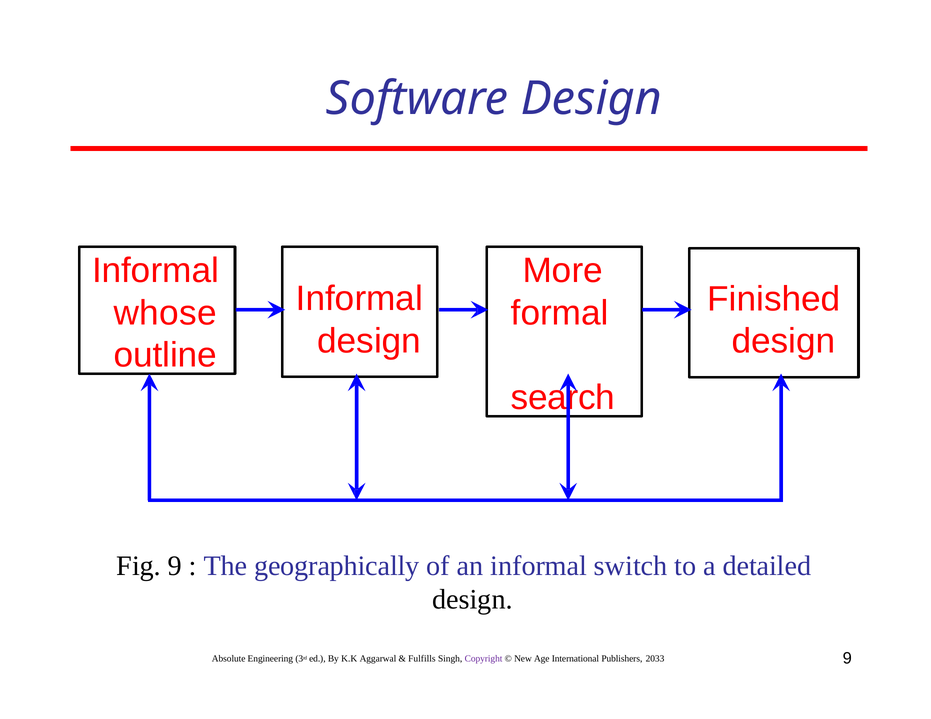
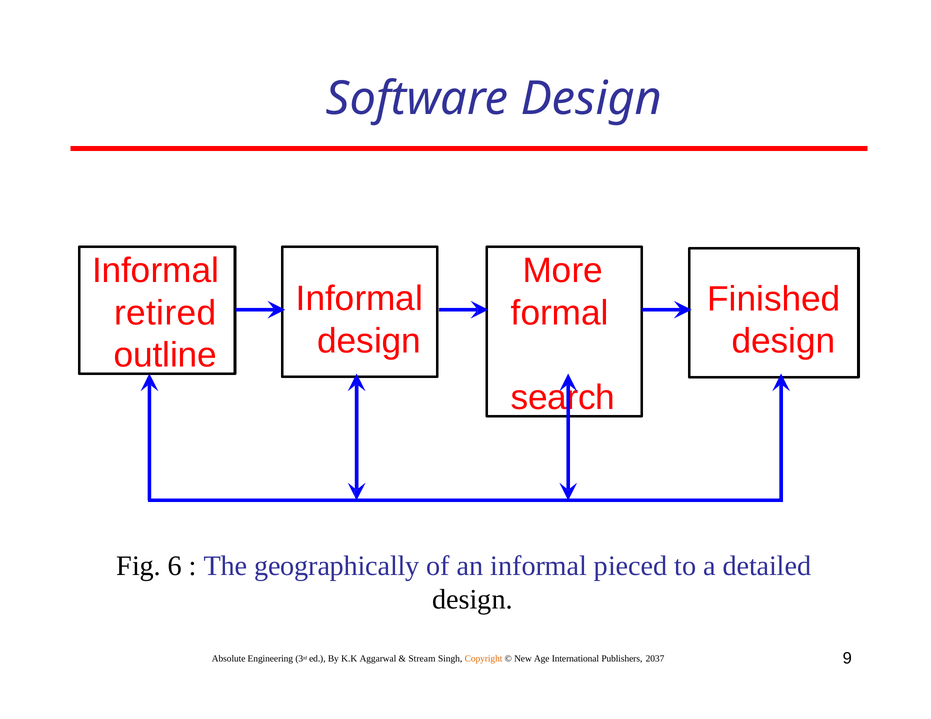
whose: whose -> retired
Fig 9: 9 -> 6
switch: switch -> pieced
Fulfills: Fulfills -> Stream
Copyright colour: purple -> orange
2033: 2033 -> 2037
